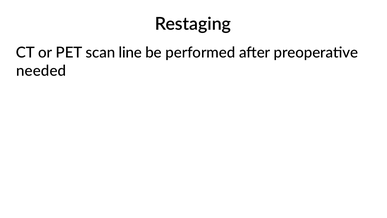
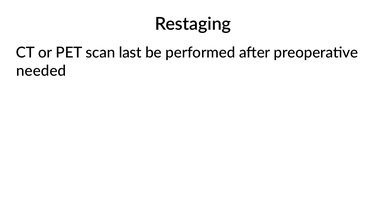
line: line -> last
